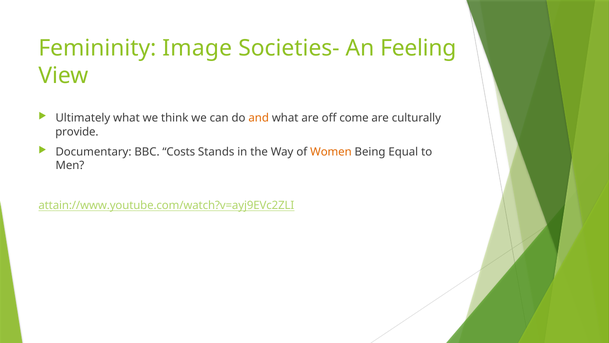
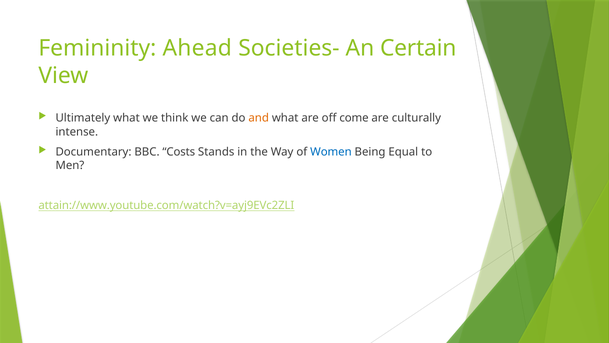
Image: Image -> Ahead
Feeling: Feeling -> Certain
provide: provide -> intense
Women colour: orange -> blue
